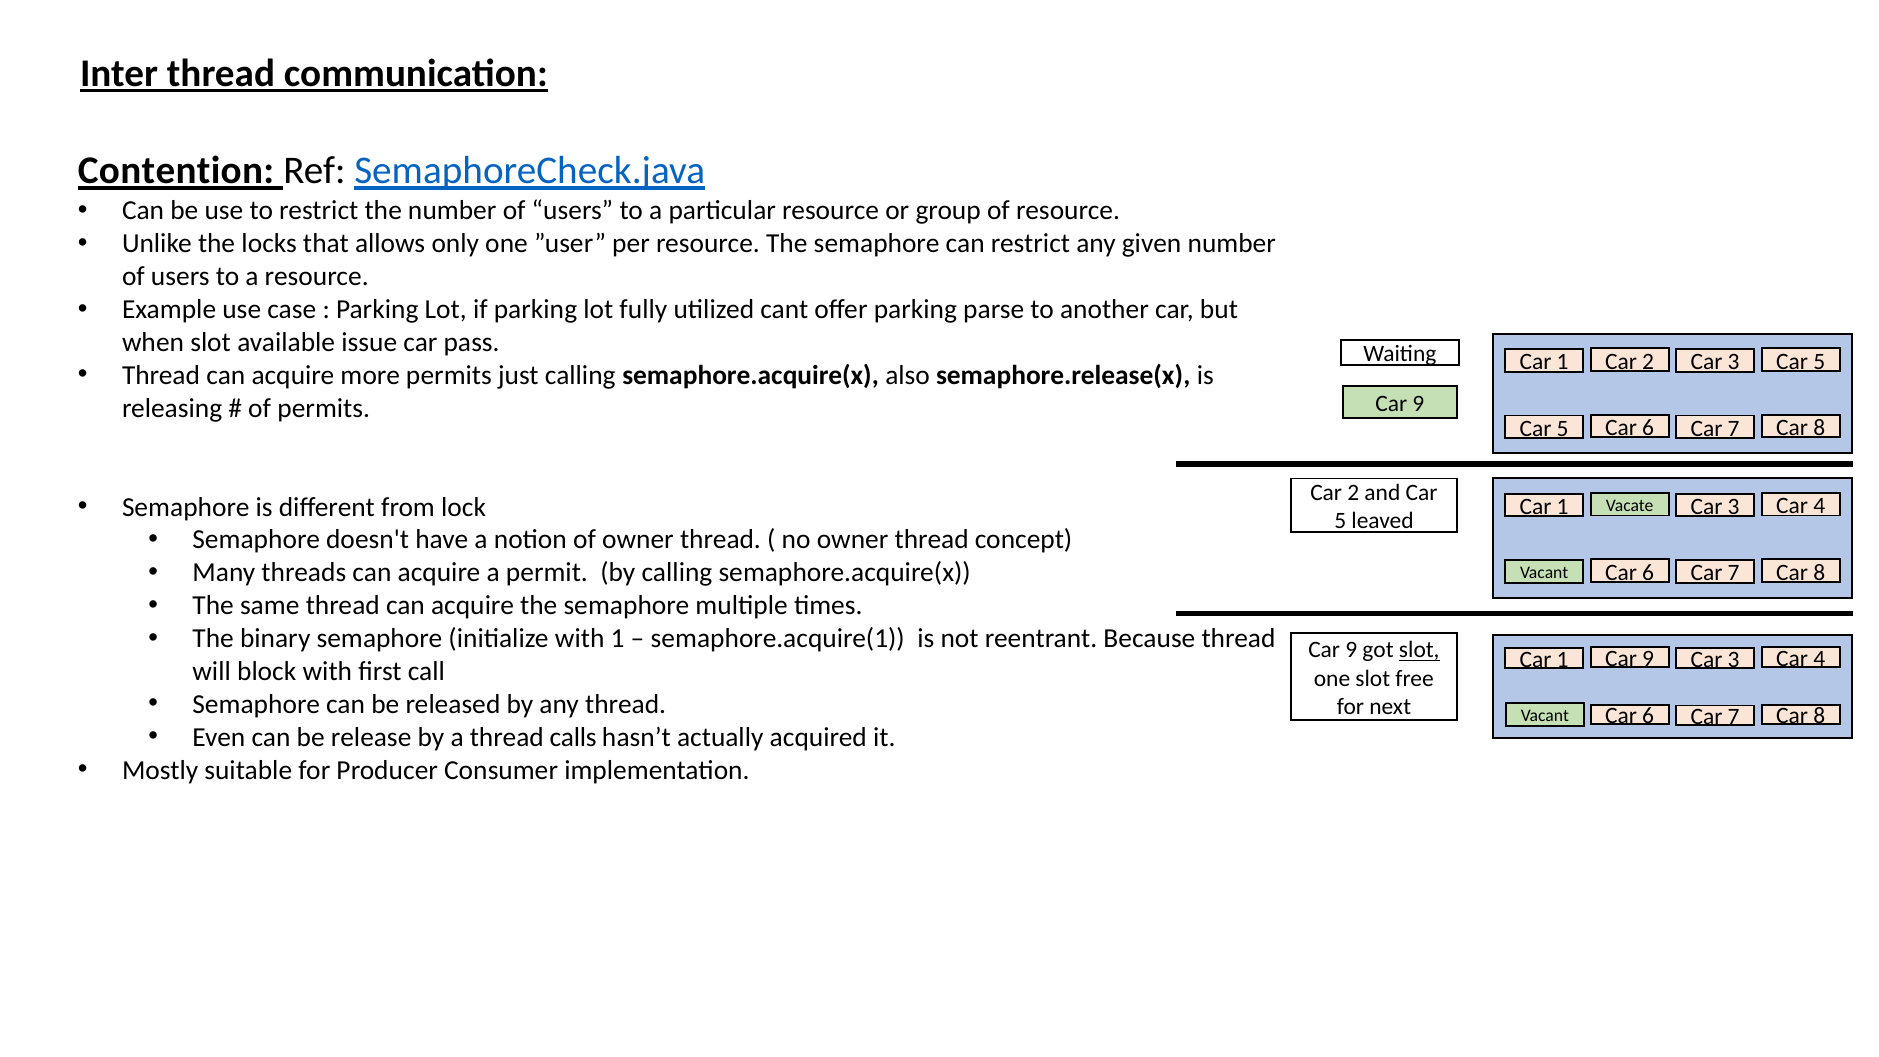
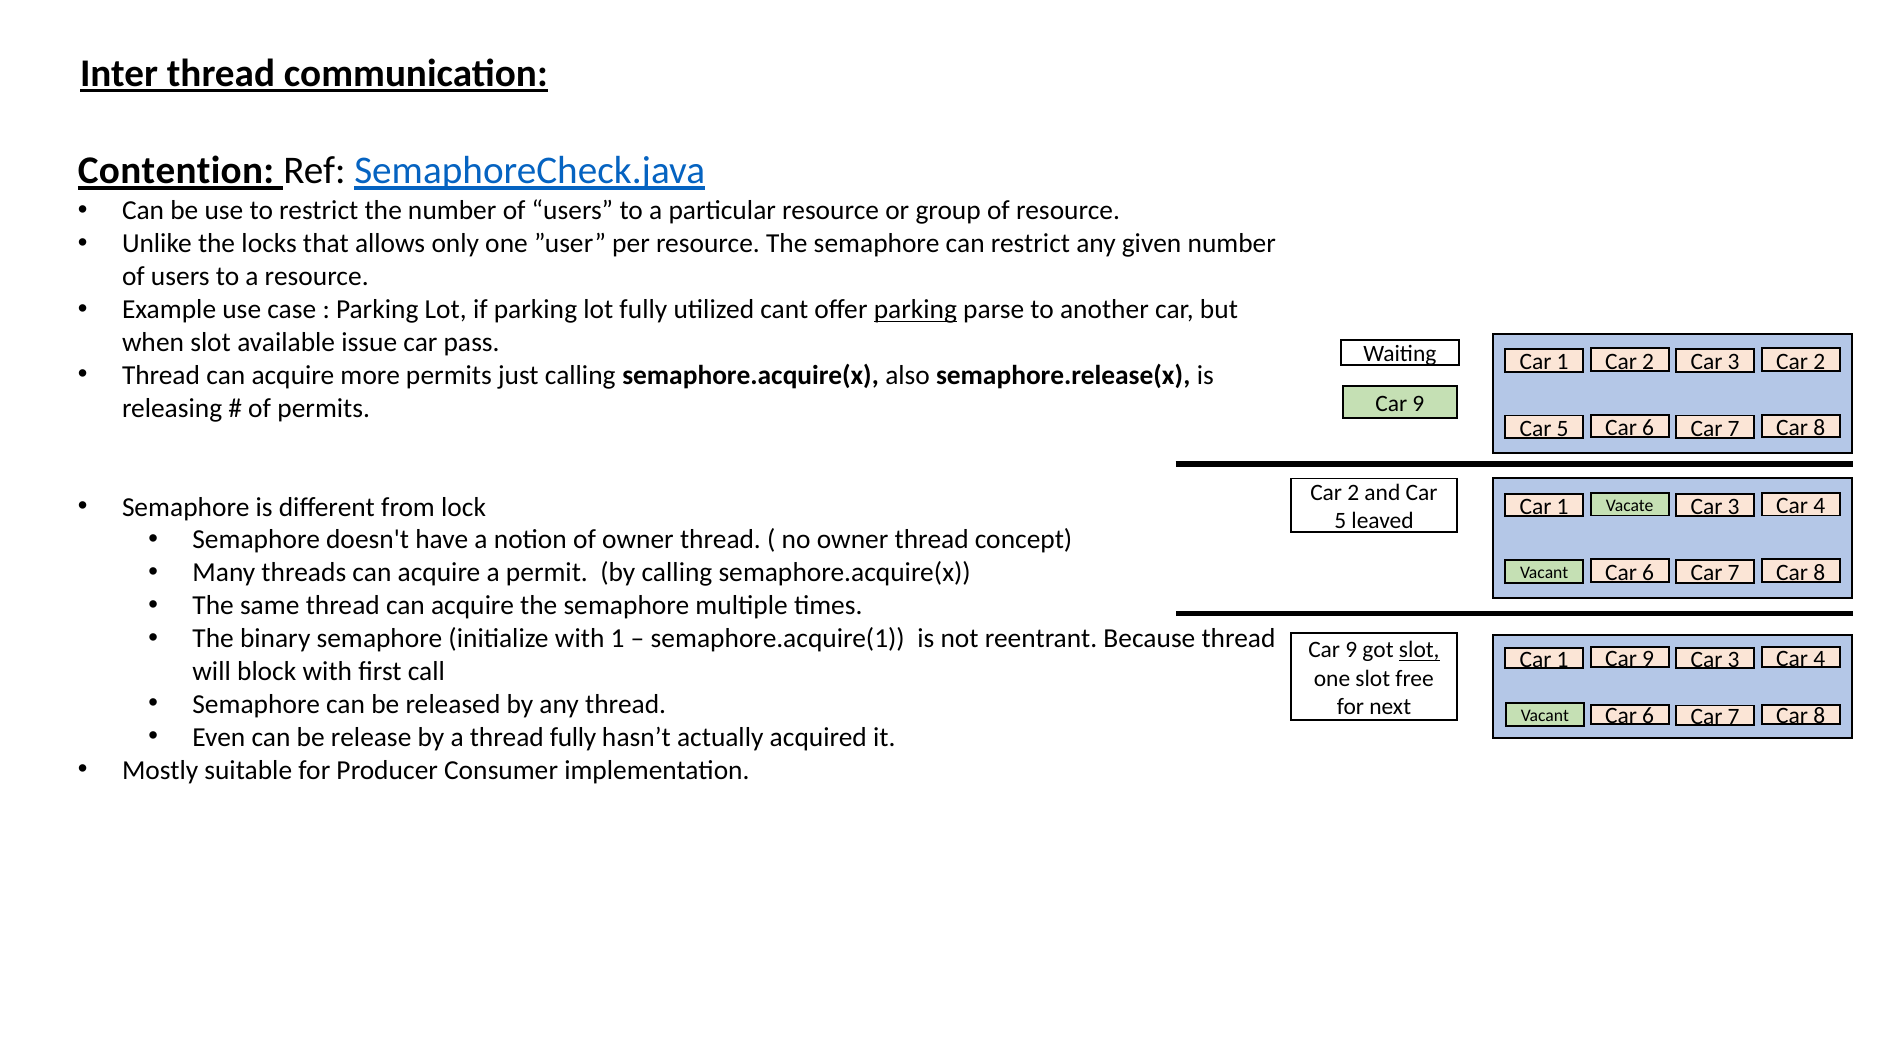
parking at (915, 310) underline: none -> present
3 Car 5: 5 -> 2
thread calls: calls -> fully
